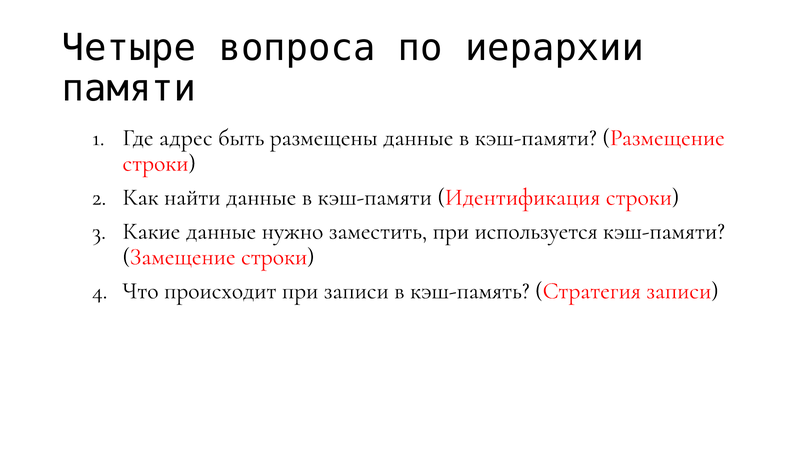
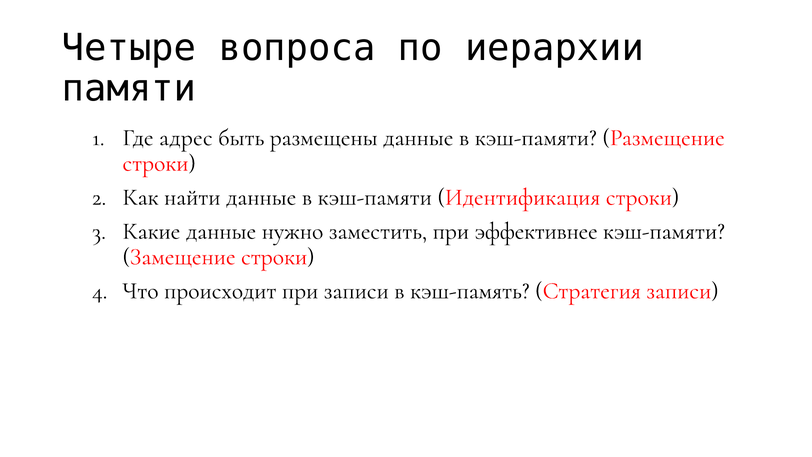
используется: используется -> эффективнее
